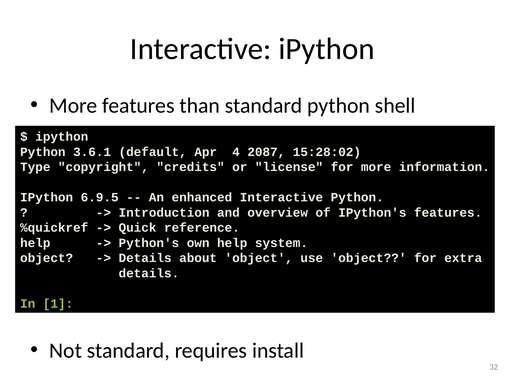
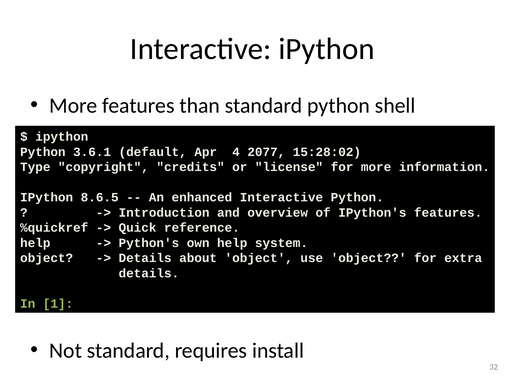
2087: 2087 -> 2077
6.9.5: 6.9.5 -> 8.6.5
